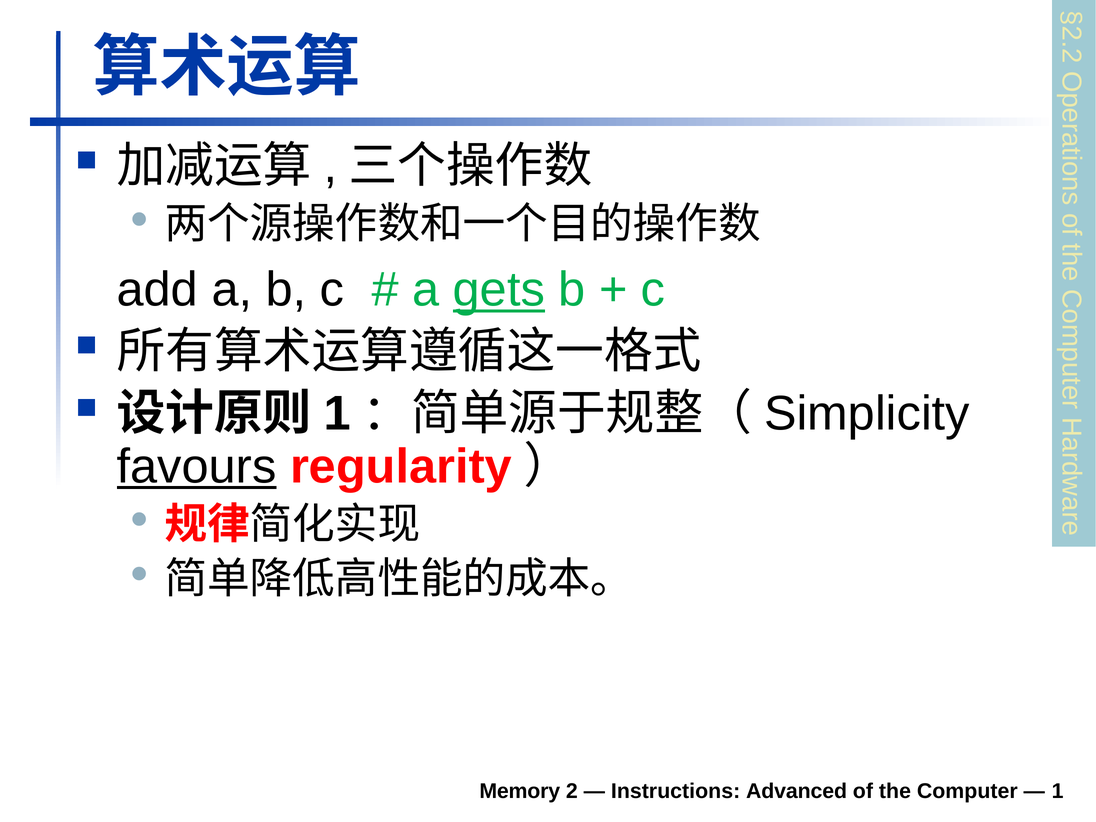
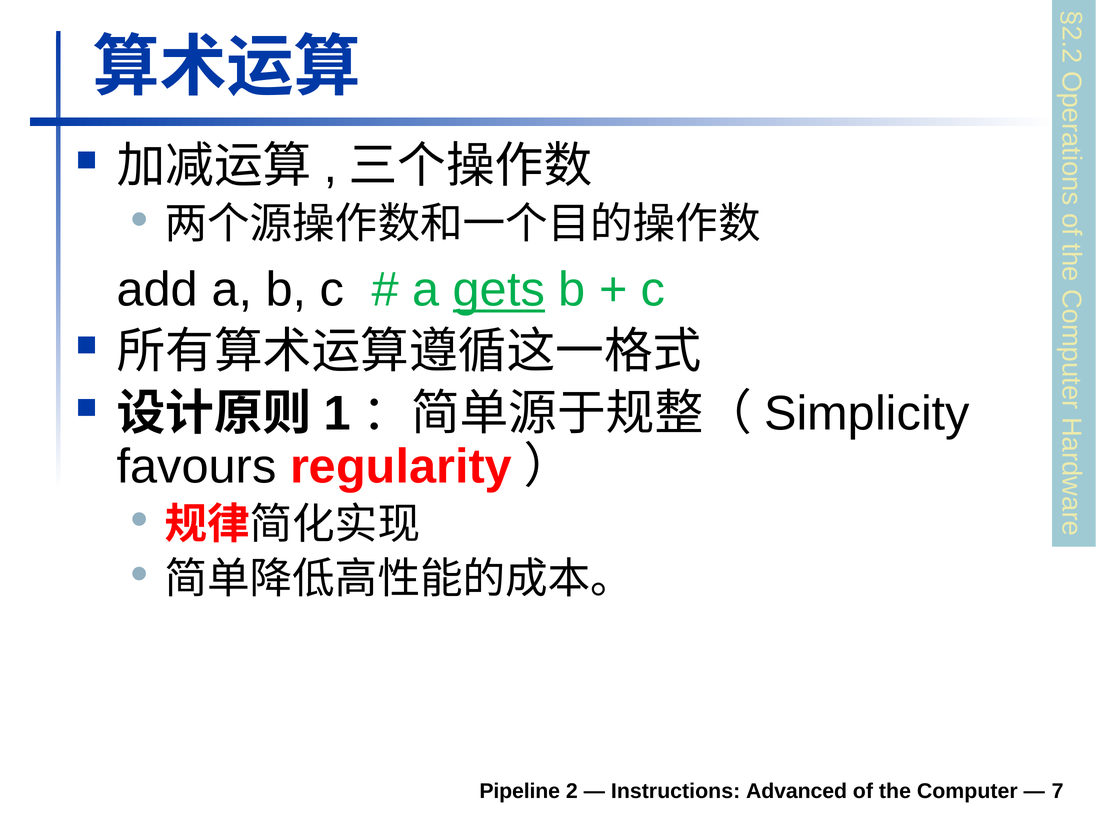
favours underline: present -> none
Memory: Memory -> Pipeline
1 at (1058, 791): 1 -> 7
